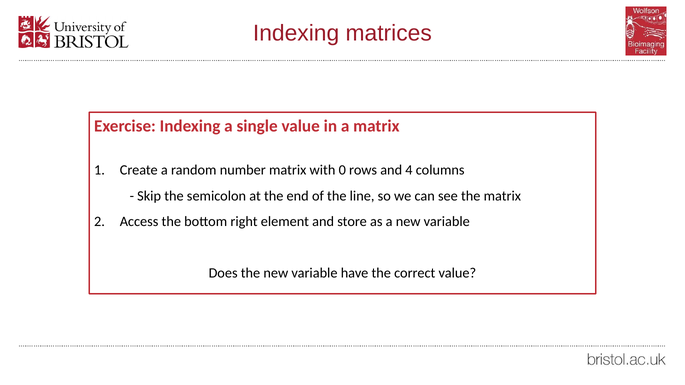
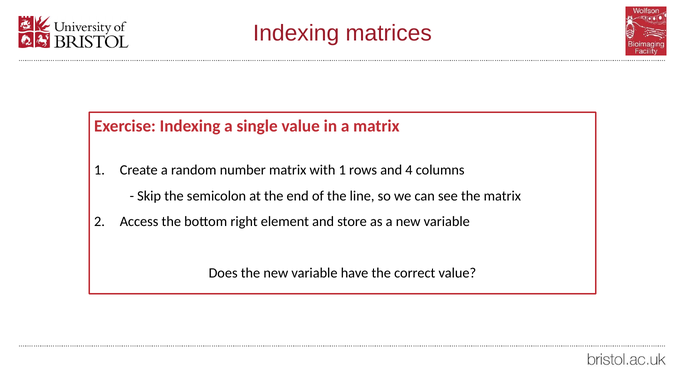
with 0: 0 -> 1
